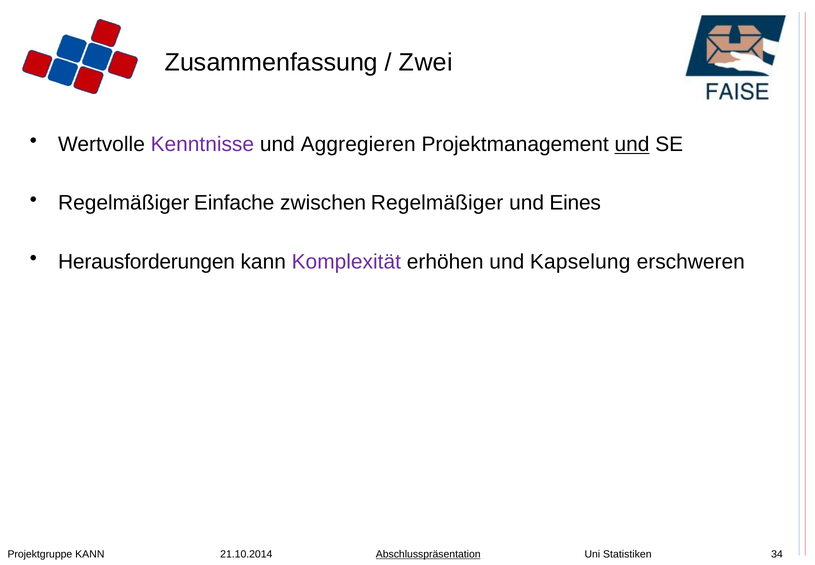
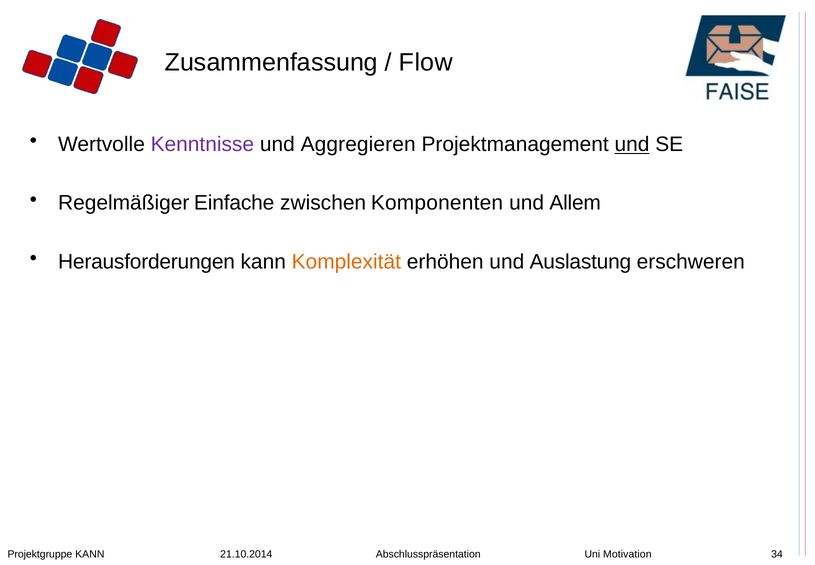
Zwei: Zwei -> Flow
zwischen Regelmäßiger: Regelmäßiger -> Komponenten
Eines: Eines -> Allem
Komplexität colour: purple -> orange
Kapselung: Kapselung -> Auslastung
Abschlusspräsentation underline: present -> none
Statistiken: Statistiken -> Motivation
